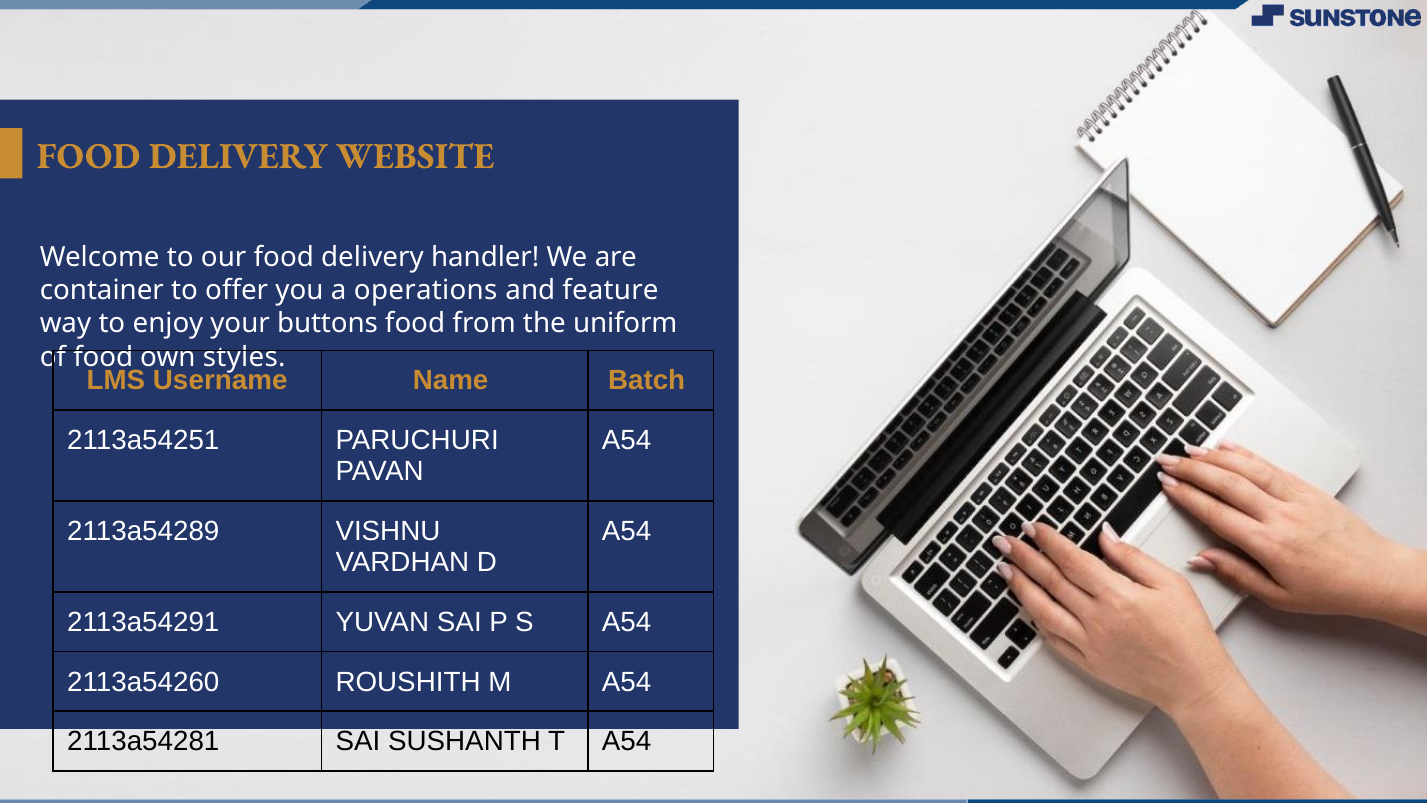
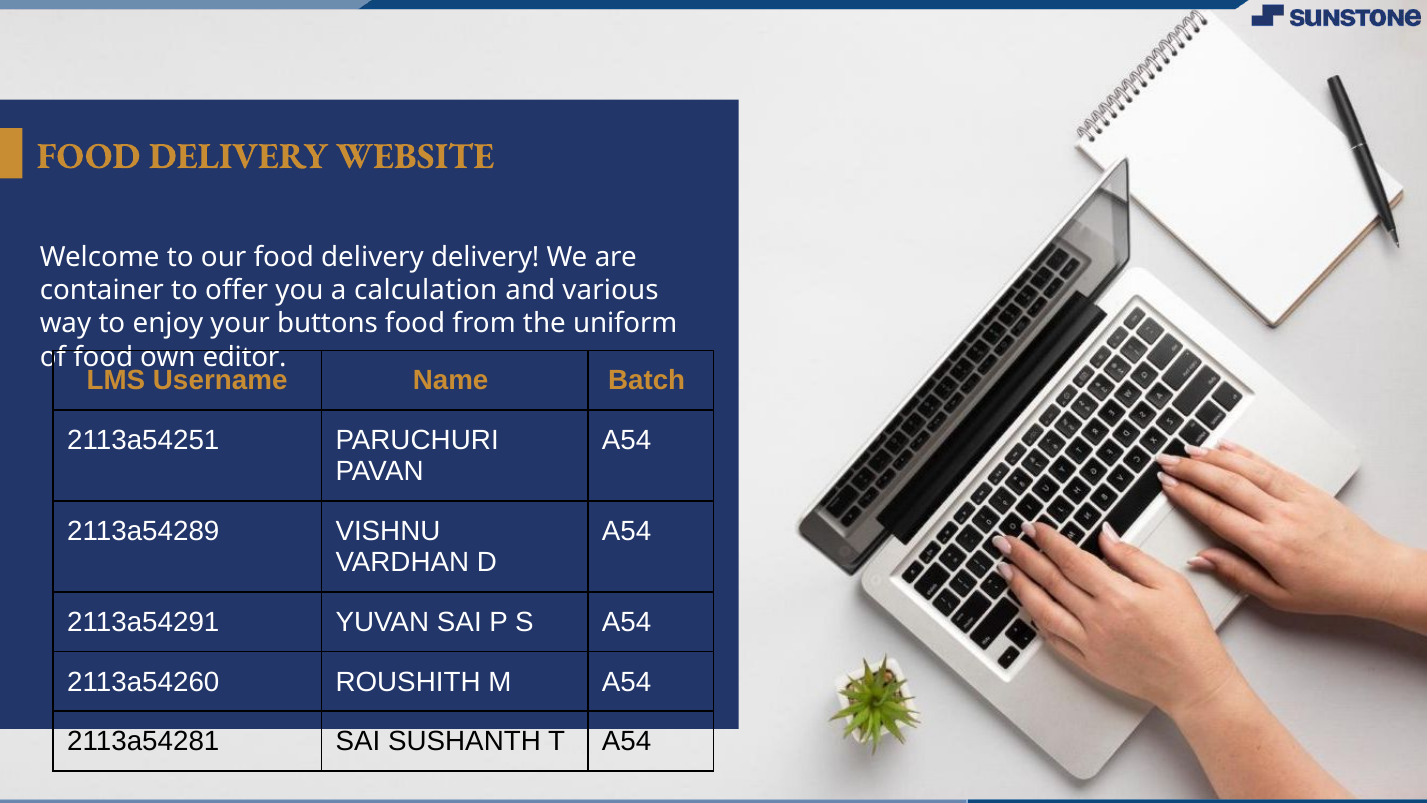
delivery handler: handler -> delivery
operations: operations -> calculation
feature: feature -> various
styles: styles -> editor
